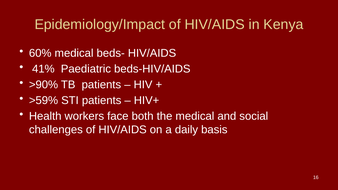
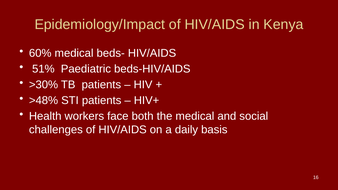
41%: 41% -> 51%
>90%: >90% -> >30%
>59%: >59% -> >48%
